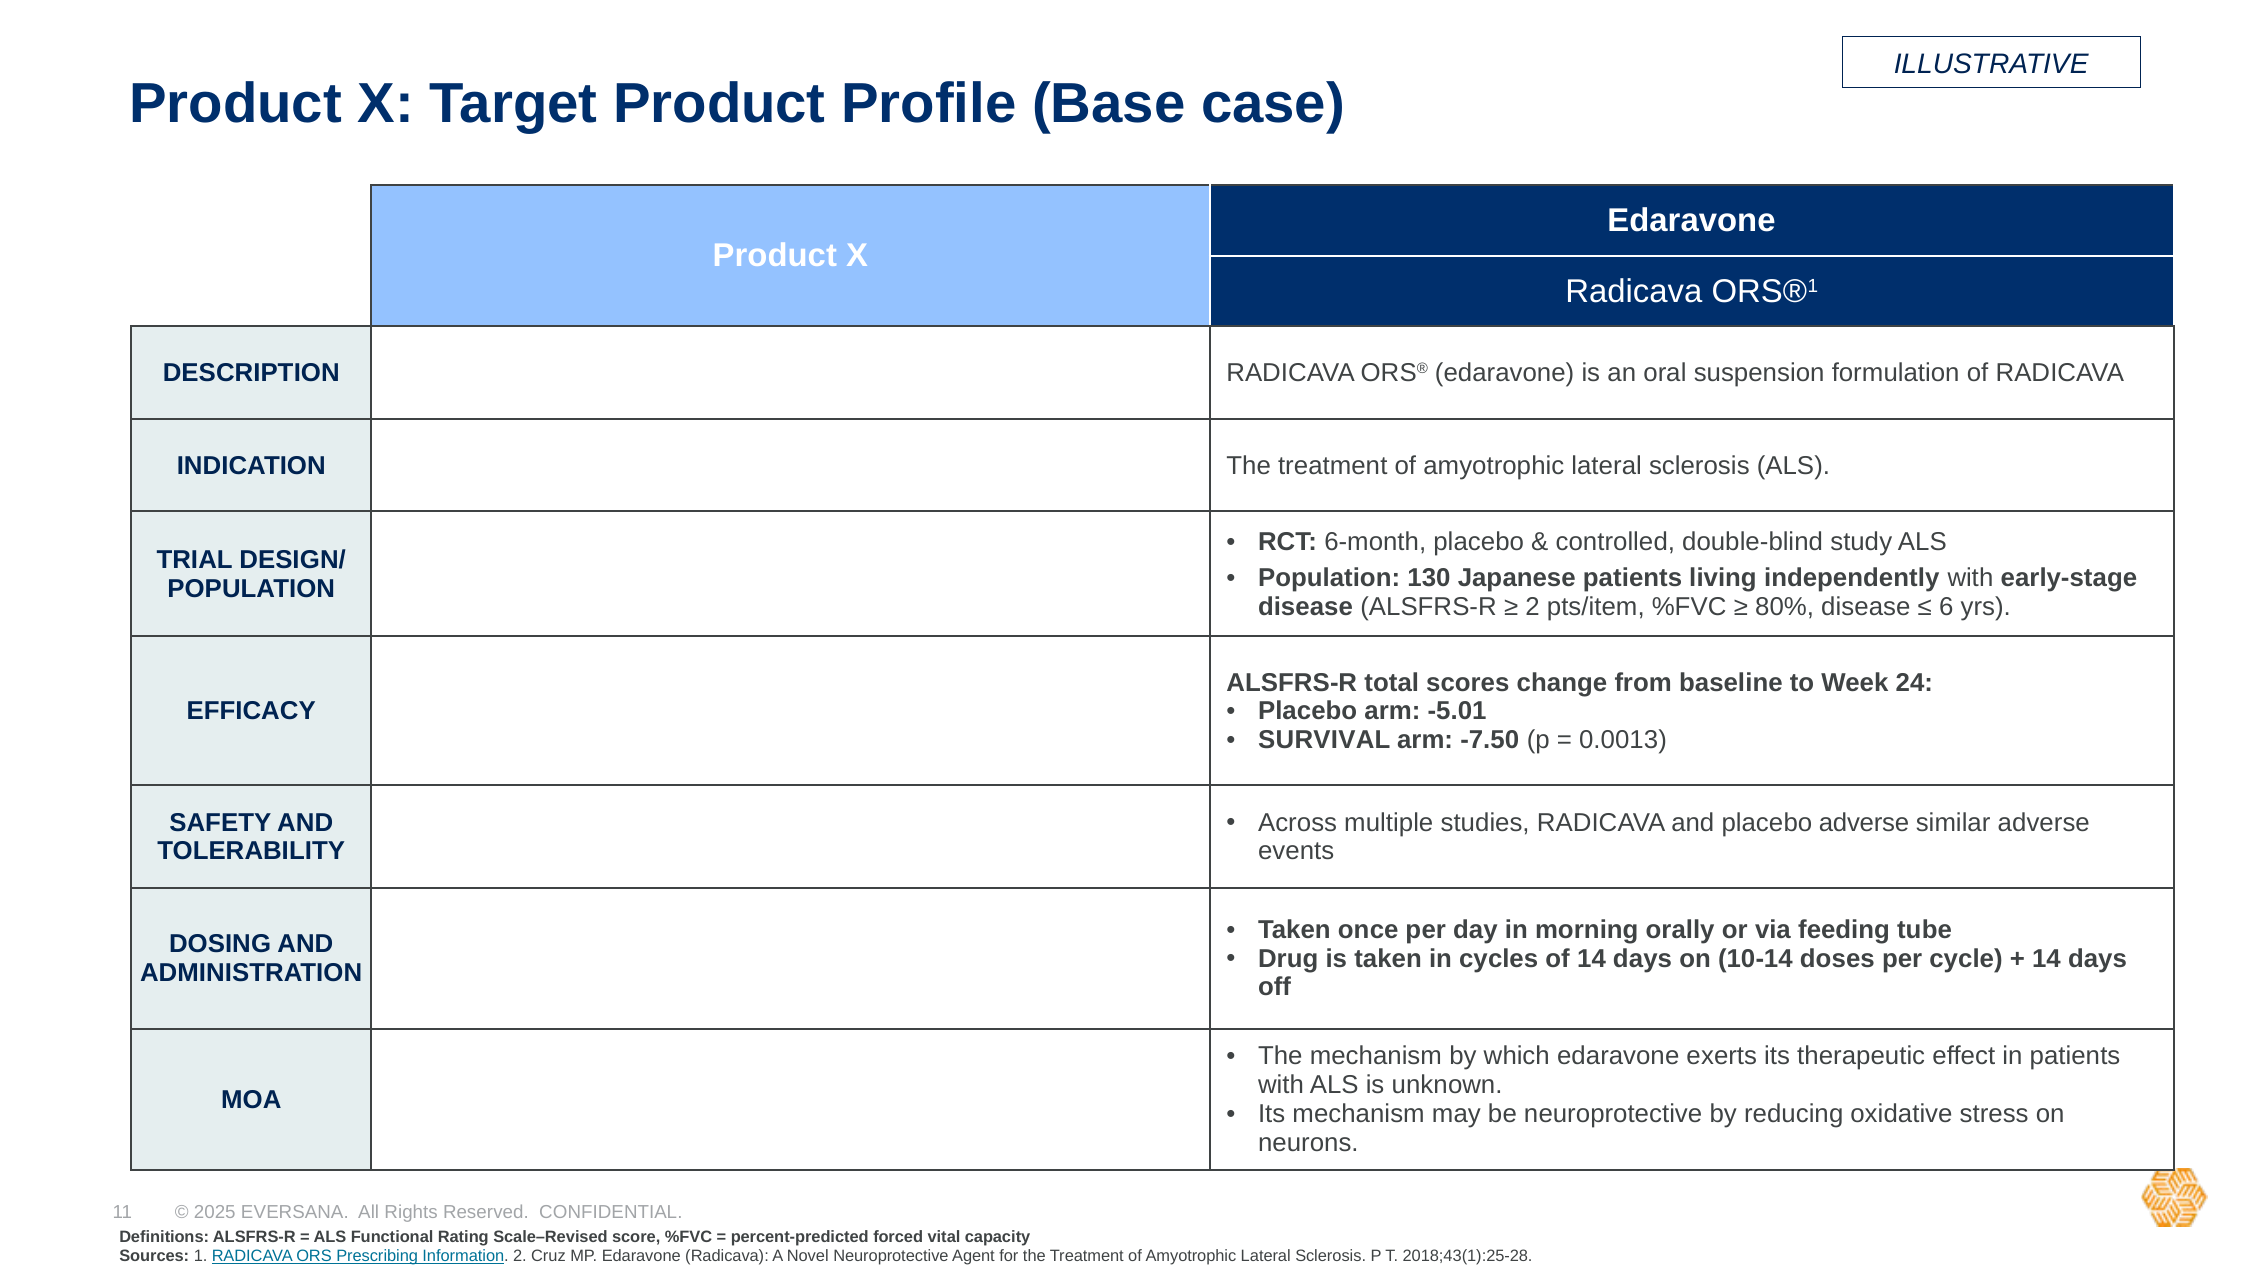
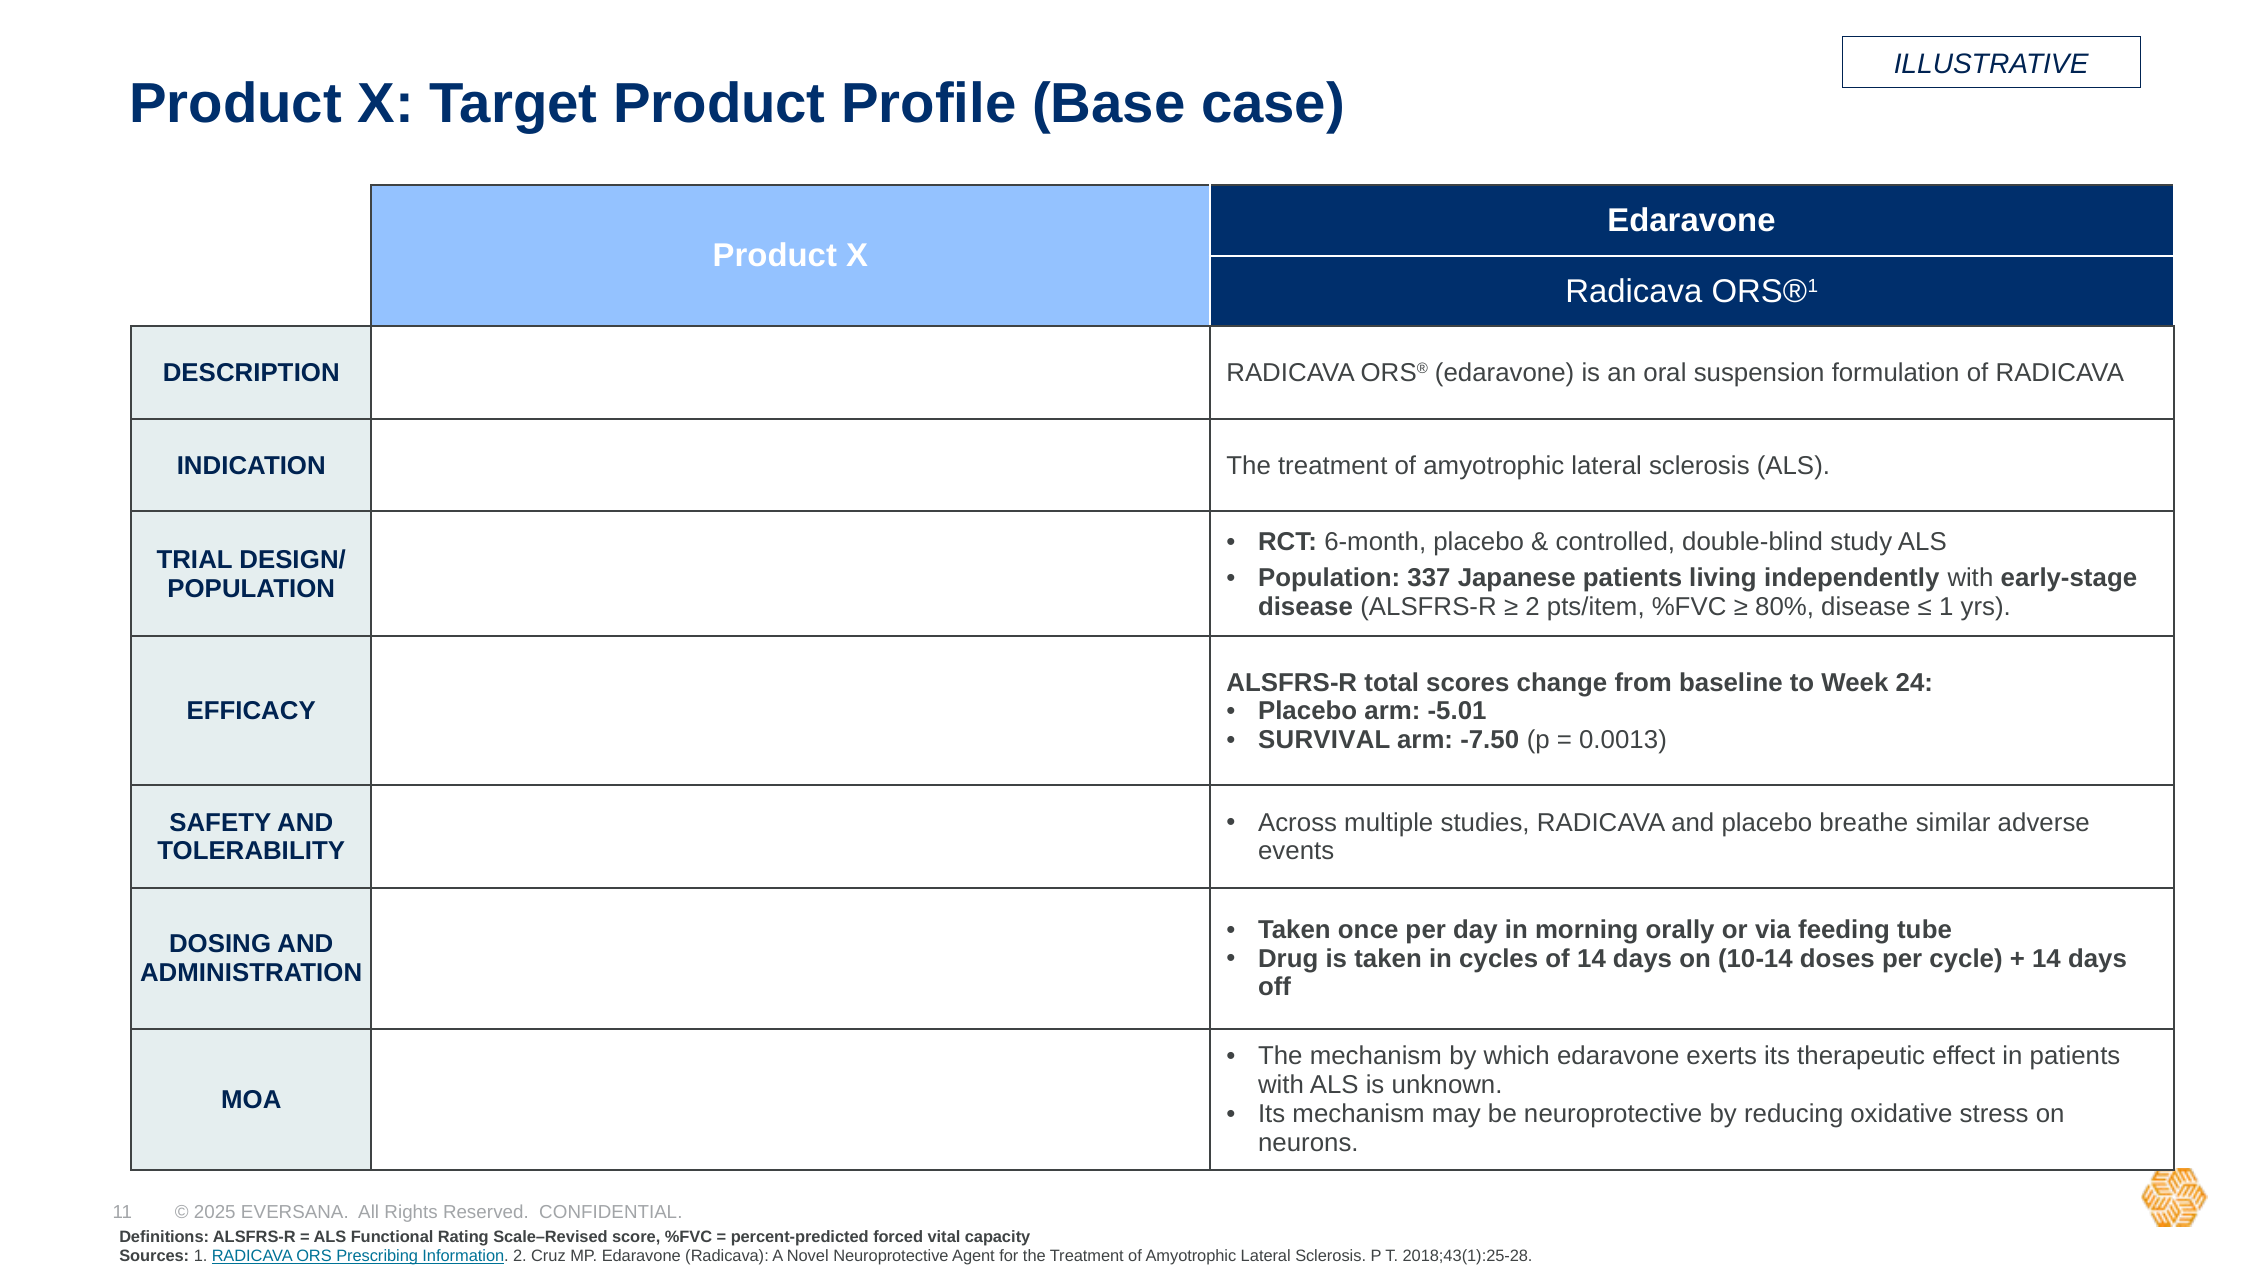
130: 130 -> 337
6 at (1946, 606): 6 -> 1
placebo adverse: adverse -> breathe
